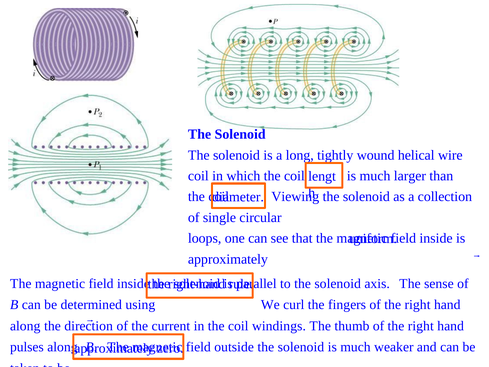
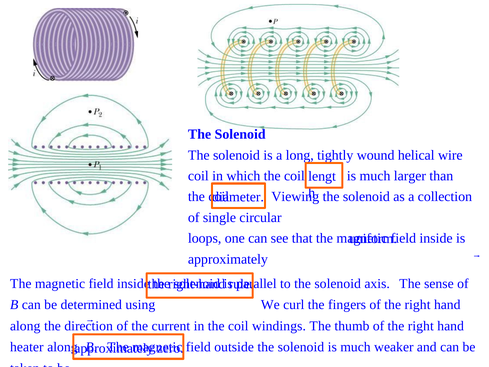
pulses: pulses -> heater
